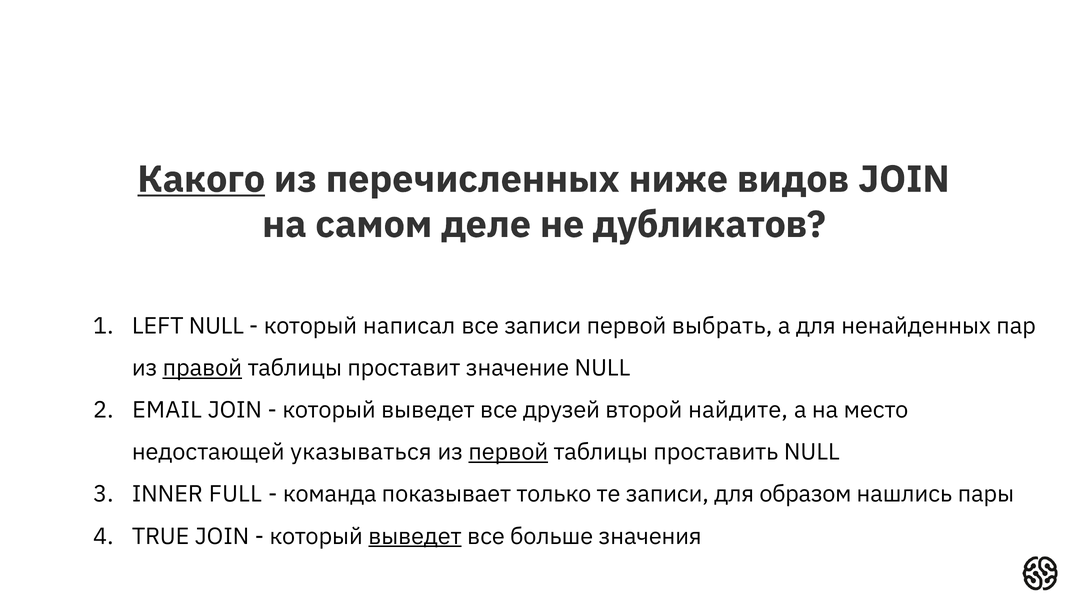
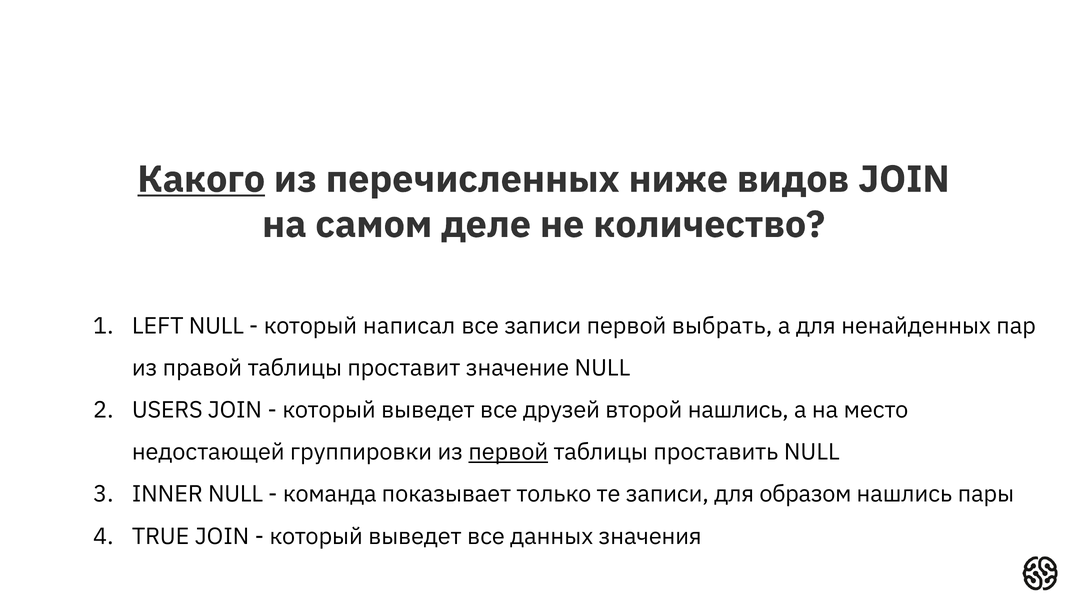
дубликатов: дубликатов -> количество
правой underline: present -> none
EMAIL: EMAIL -> USERS
второй найдите: найдите -> нашлись
указываться: указываться -> группировки
INNER FULL: FULL -> NULL
выведет at (415, 537) underline: present -> none
больше: больше -> данных
